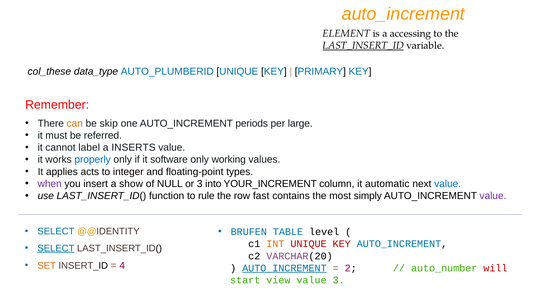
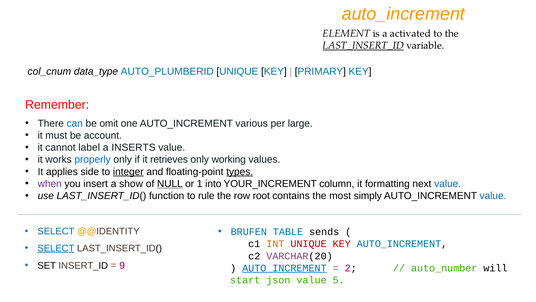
accessing: accessing -> activated
col_these: col_these -> col_cnum
can colour: orange -> blue
skip: skip -> omit
periods: periods -> various
referred: referred -> account
software: software -> retrieves
acts: acts -> side
integer underline: none -> present
types underline: none -> present
NULL underline: none -> present
or 3: 3 -> 1
automatic: automatic -> formatting
fast: fast -> root
value at (493, 196) colour: purple -> blue
level: level -> sends
SET colour: orange -> black
4: 4 -> 9
will colour: red -> black
view: view -> json
value 3: 3 -> 5
